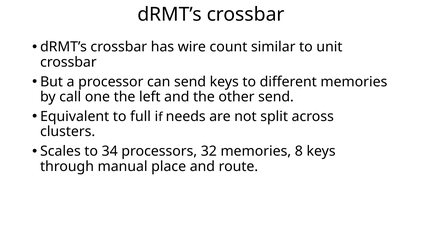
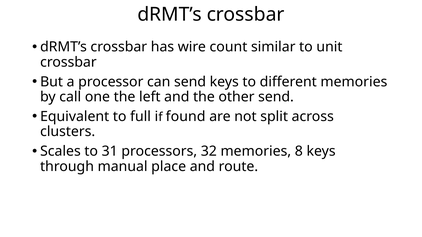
needs: needs -> found
34: 34 -> 31
